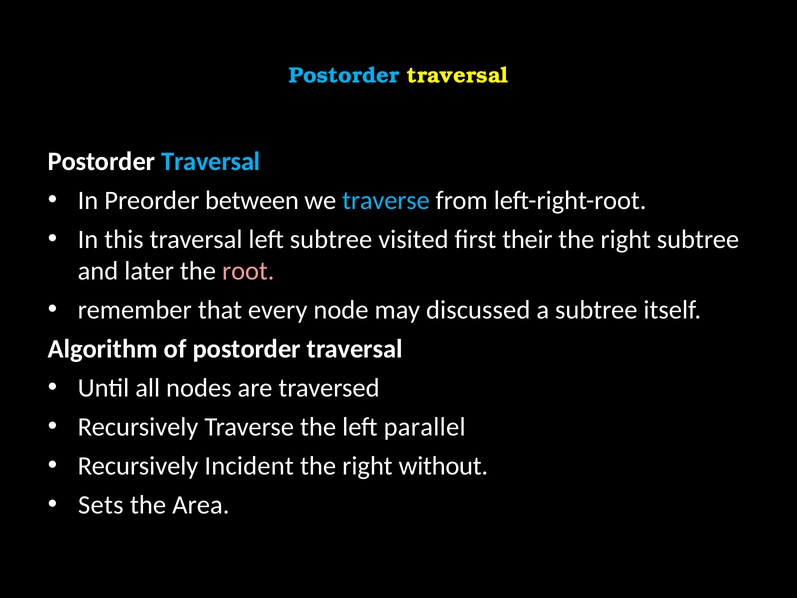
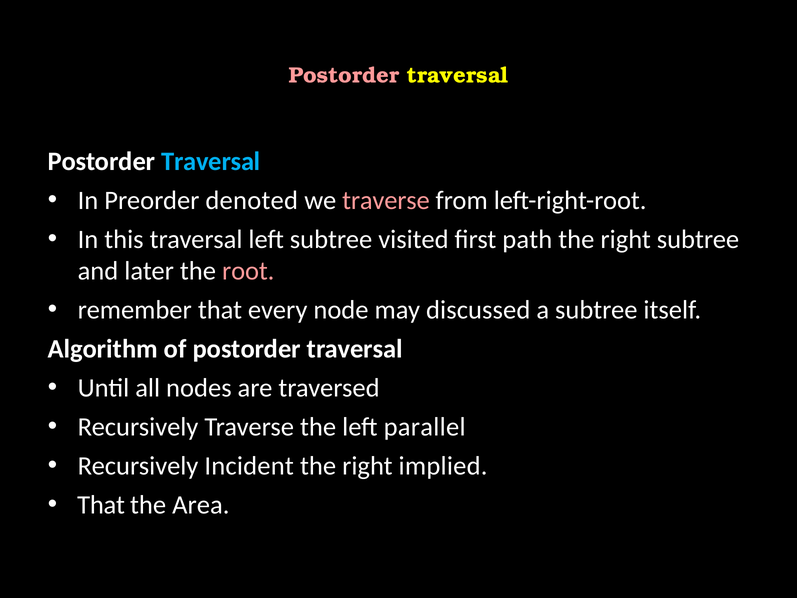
Postorder at (344, 75) colour: light blue -> pink
between: between -> denoted
traverse at (386, 200) colour: light blue -> pink
their: their -> path
without: without -> implied
Sets at (101, 505): Sets -> That
